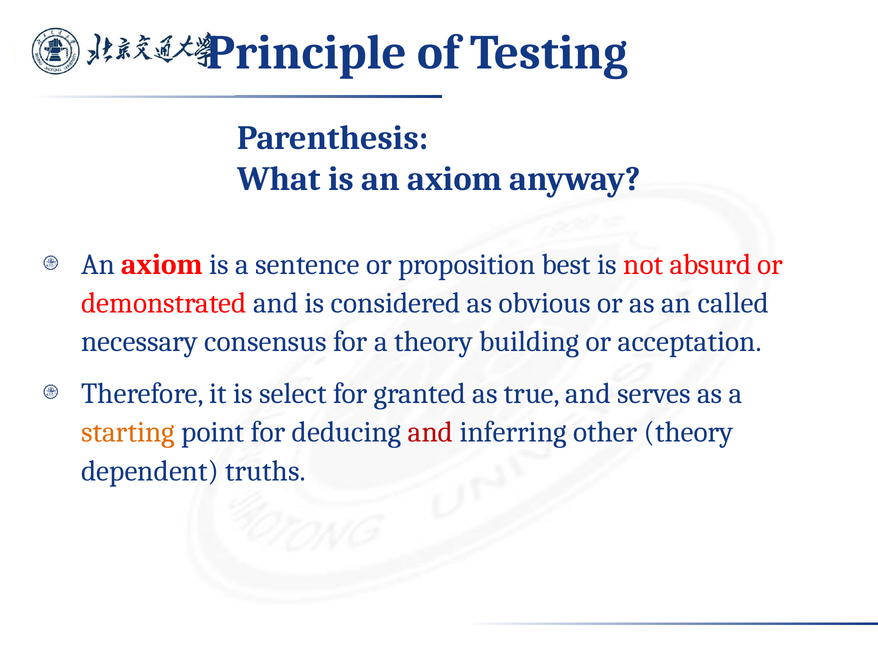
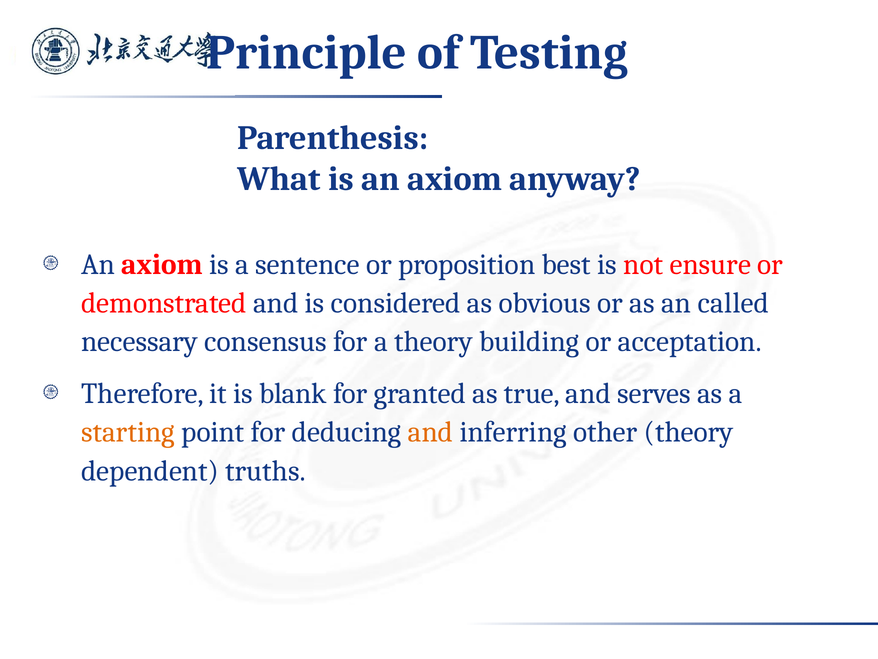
absurd: absurd -> ensure
select: select -> blank
and at (430, 432) colour: red -> orange
